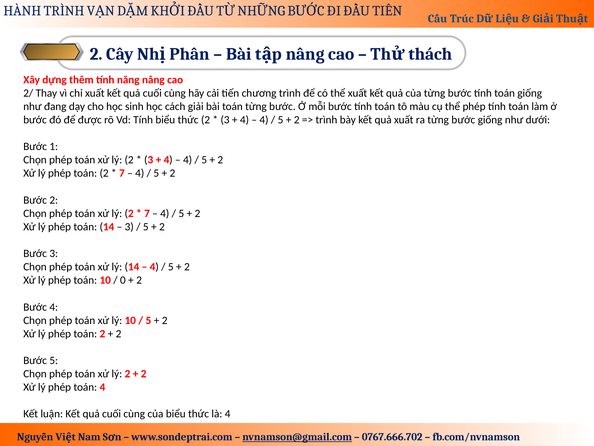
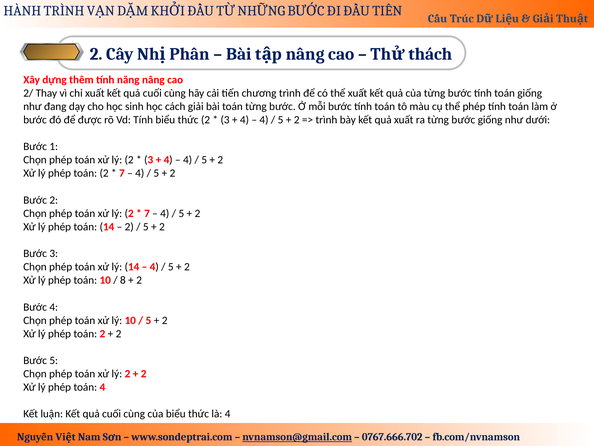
3 at (129, 227): 3 -> 2
0: 0 -> 8
